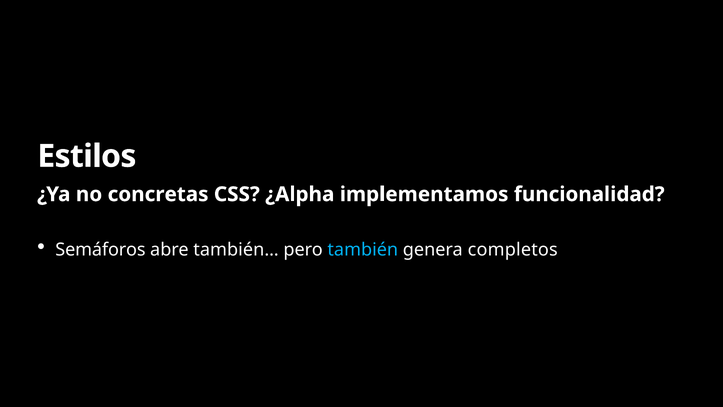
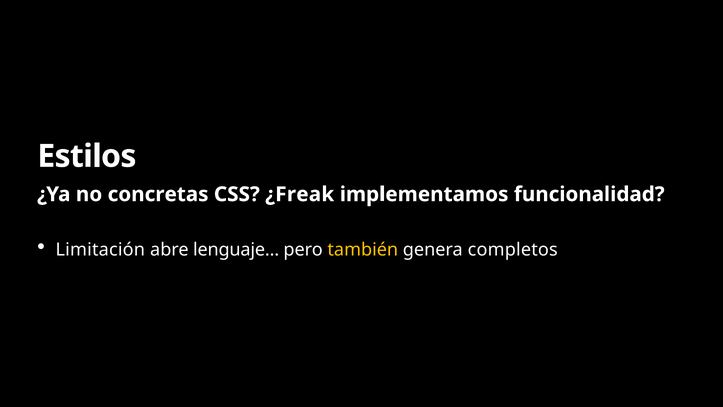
¿Alpha: ¿Alpha -> ¿Freak
Semáforos: Semáforos -> Limitación
también…: también… -> lenguaje…
también colour: light blue -> yellow
